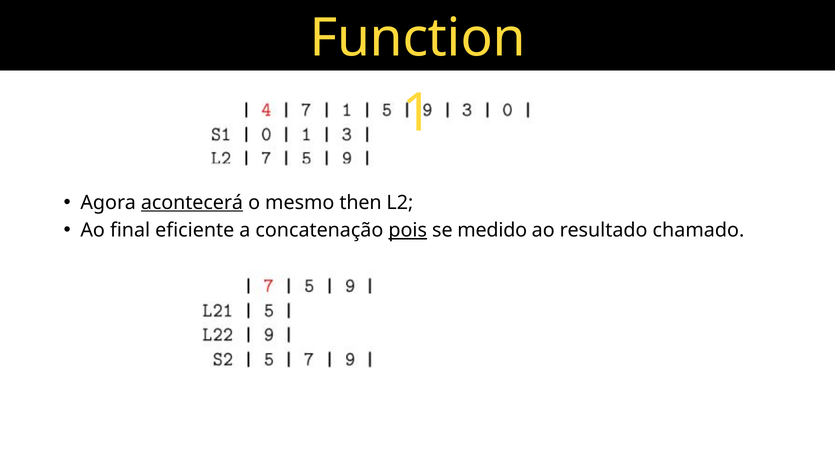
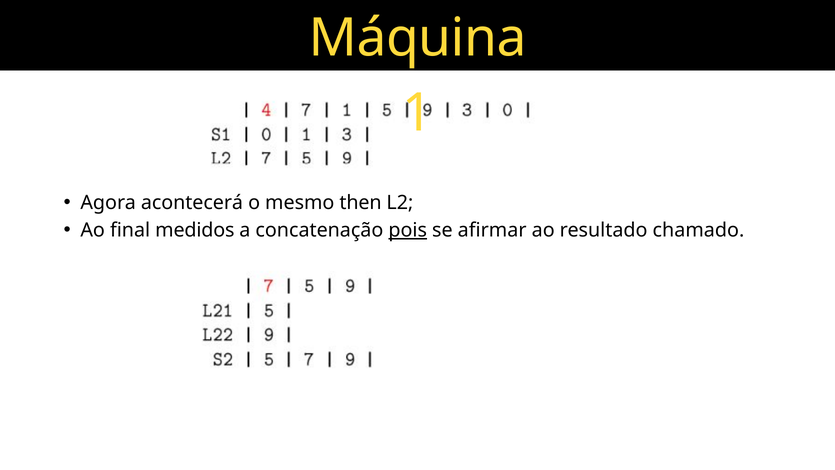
Function: Function -> Máquina
acontecerá underline: present -> none
eficiente: eficiente -> medidos
medido: medido -> afirmar
